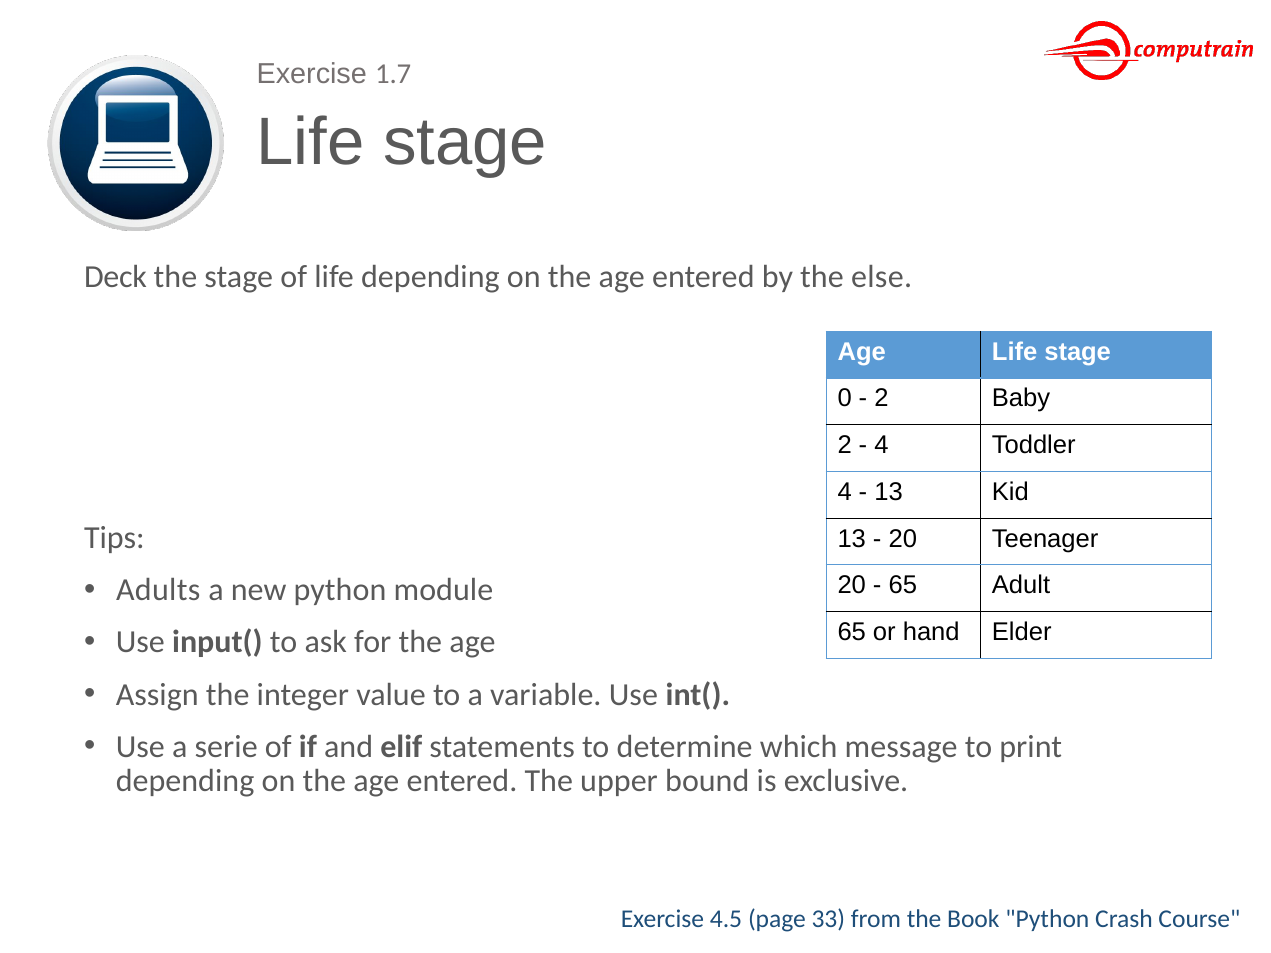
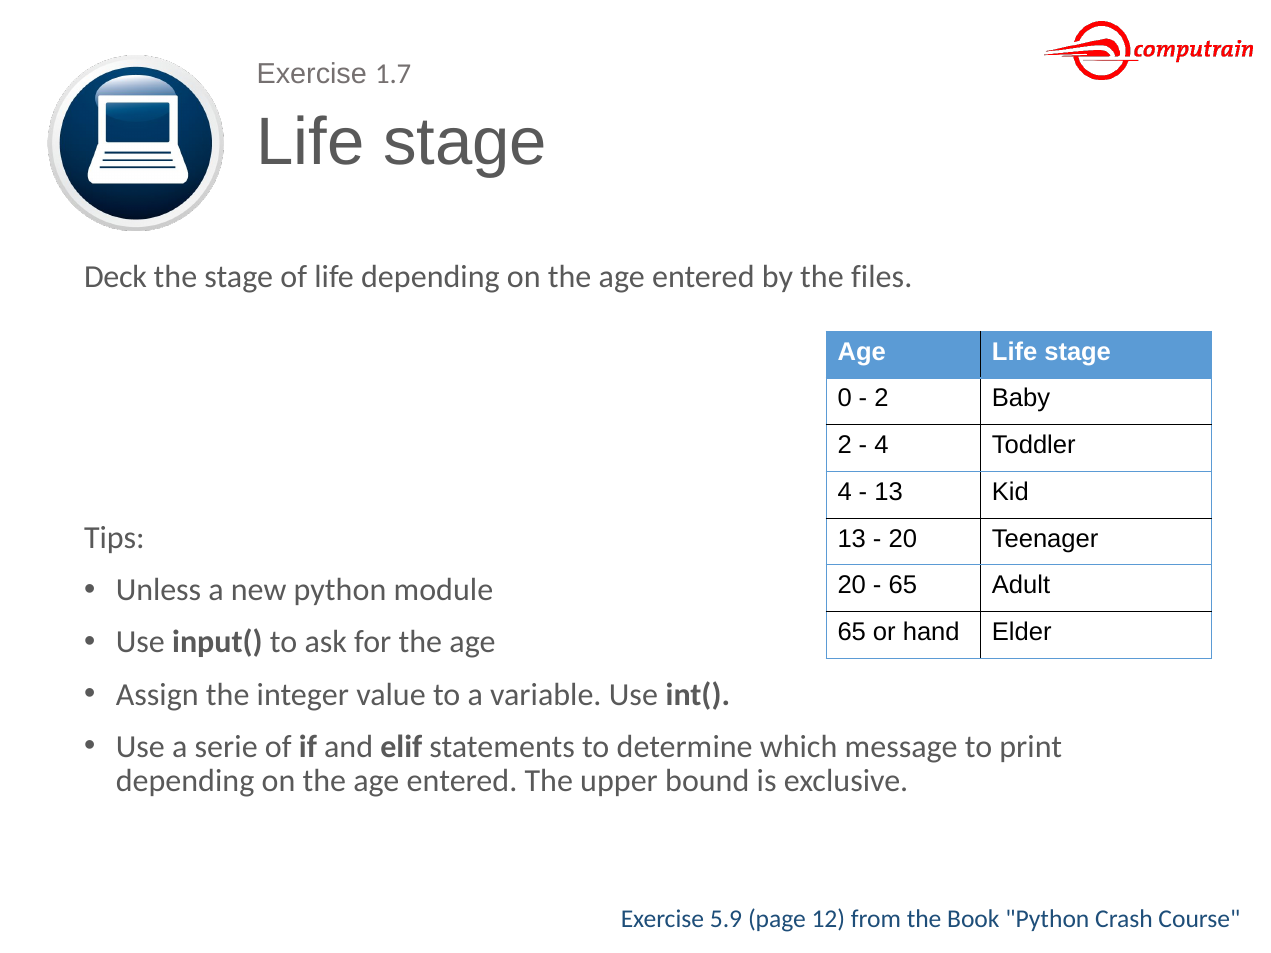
else: else -> files
Adults: Adults -> Unless
4.5: 4.5 -> 5.9
33: 33 -> 12
